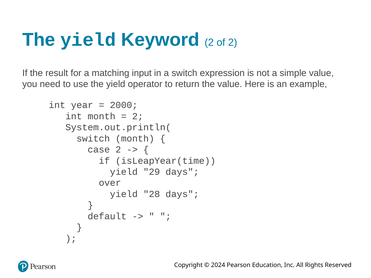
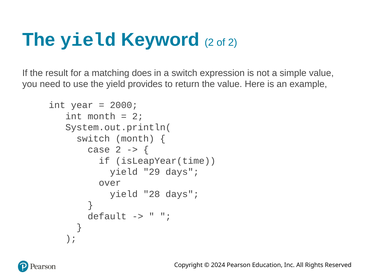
input: input -> does
operator: operator -> provides
